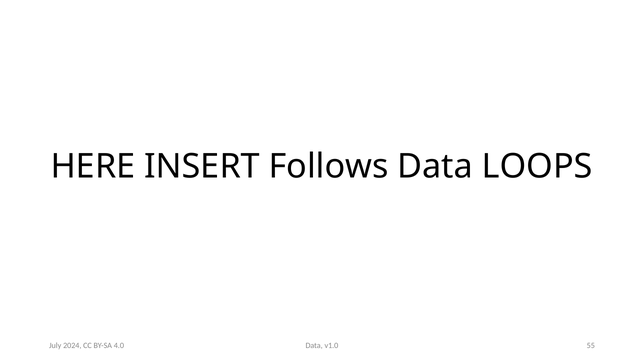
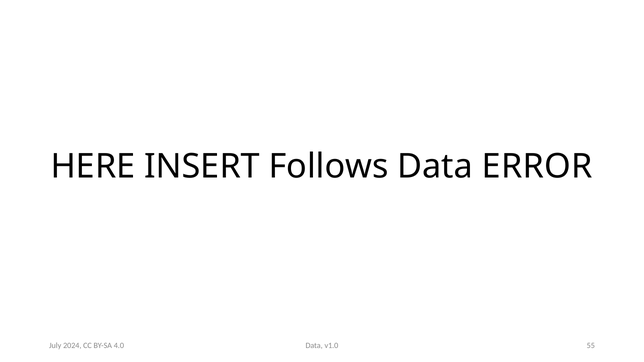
LOOPS: LOOPS -> ERROR
